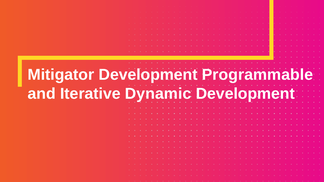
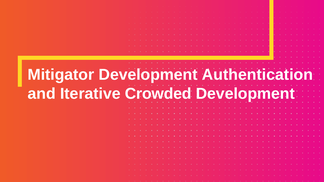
Programmable: Programmable -> Authentication
Dynamic: Dynamic -> Crowded
